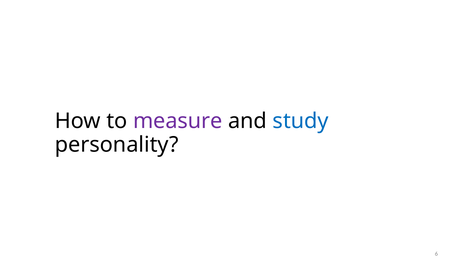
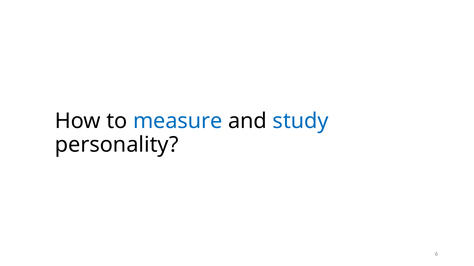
measure colour: purple -> blue
